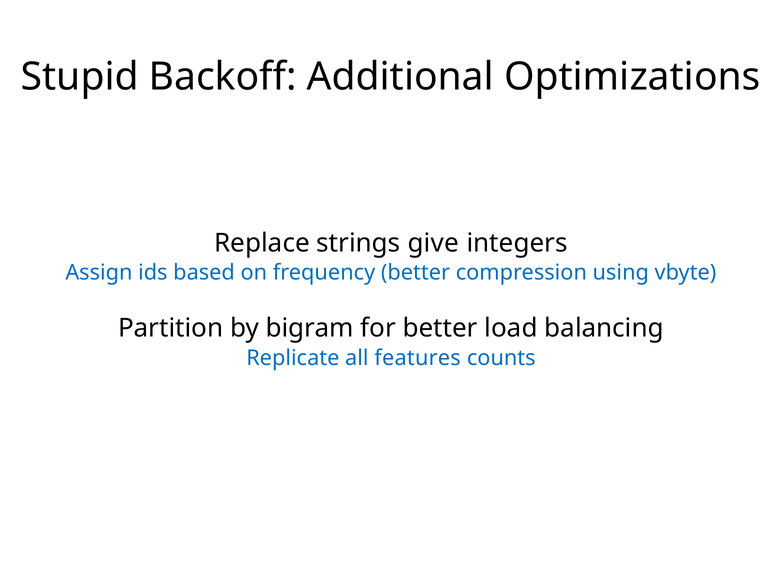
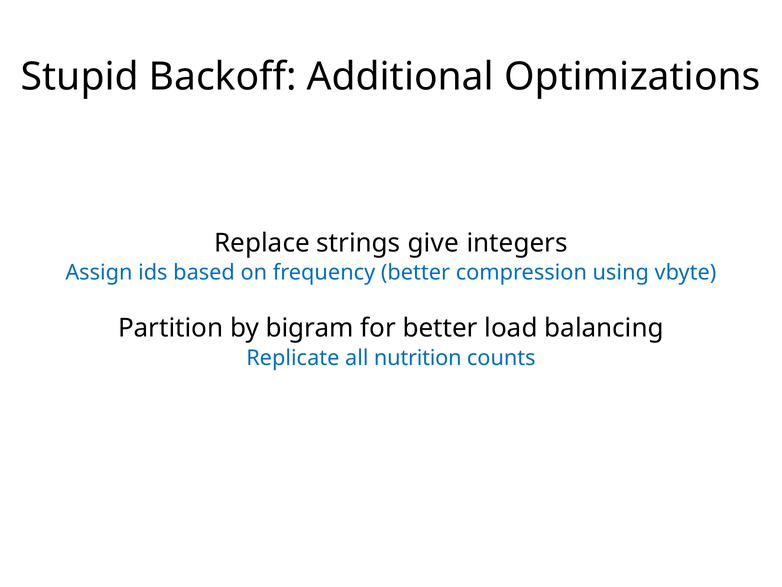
features: features -> nutrition
